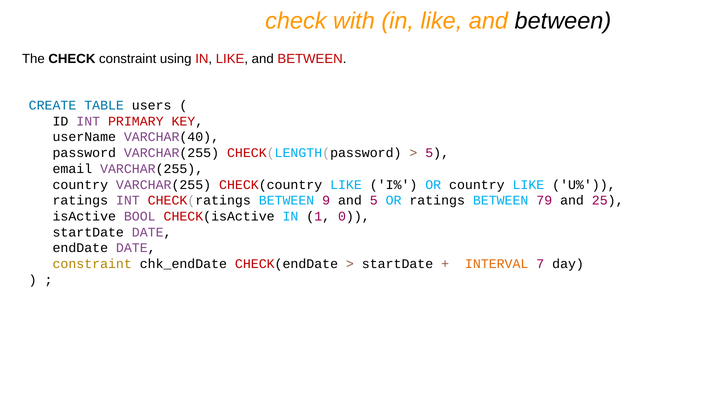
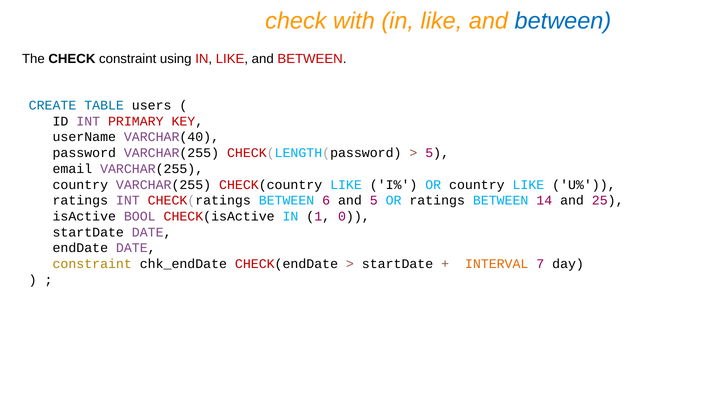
between at (563, 21) colour: black -> blue
9: 9 -> 6
79: 79 -> 14
